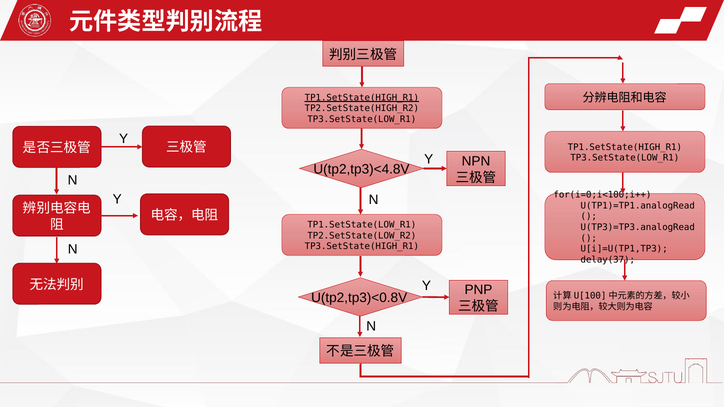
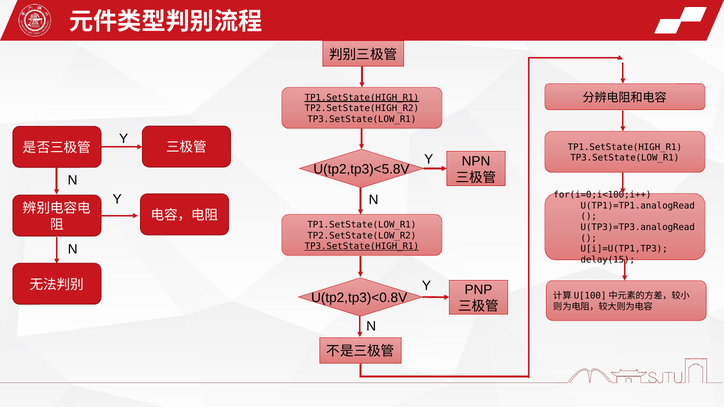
U(tp2,tp3)<4.8V: U(tp2,tp3)<4.8V -> U(tp2,tp3)<5.8V
TP3.SetState(HIGH_R1 underline: none -> present
delay(37: delay(37 -> delay(15
